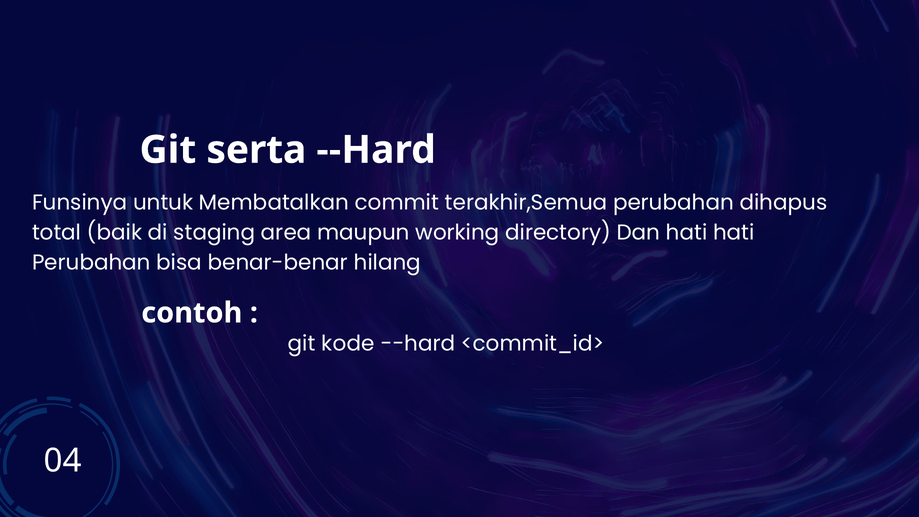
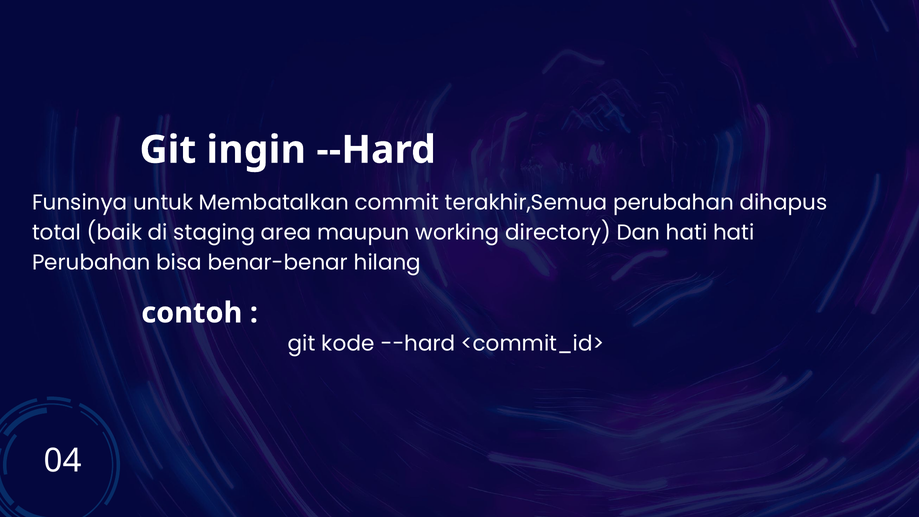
serta: serta -> ingin
